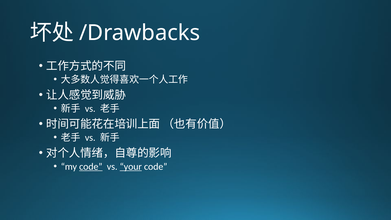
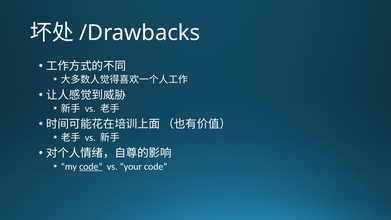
your underline: present -> none
